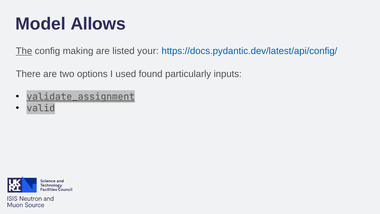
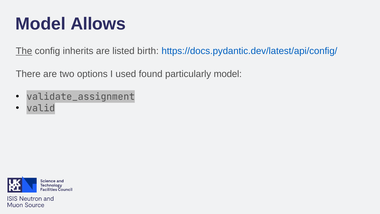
making: making -> inherits
your: your -> birth
particularly inputs: inputs -> model
validate_assignment underline: present -> none
